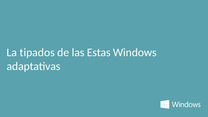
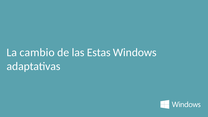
tipados: tipados -> cambio
